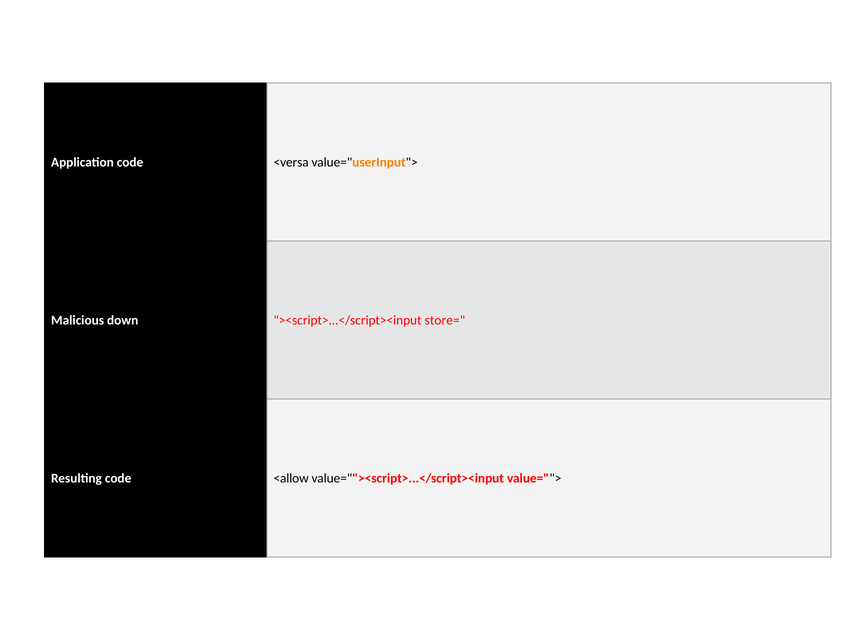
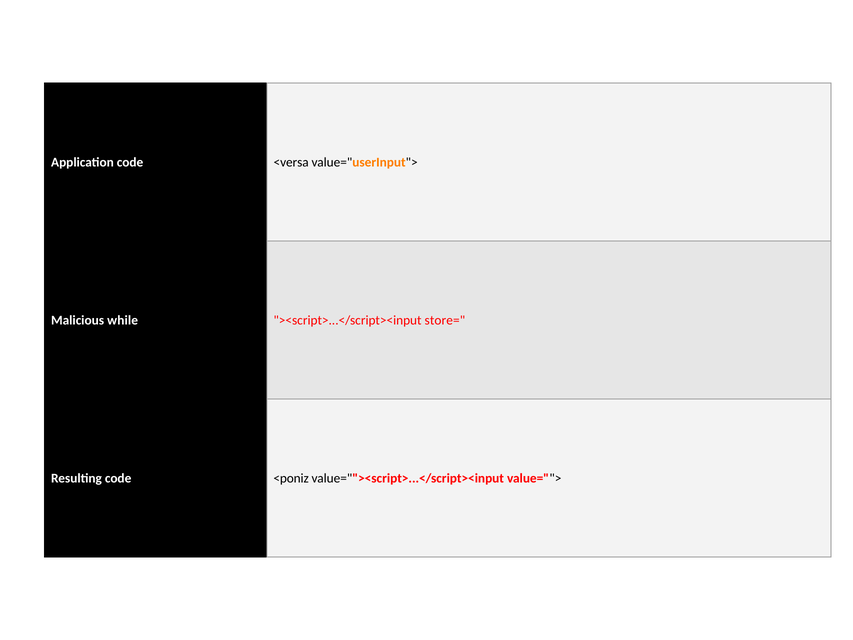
down: down -> while
<allow: <allow -> <poniz
